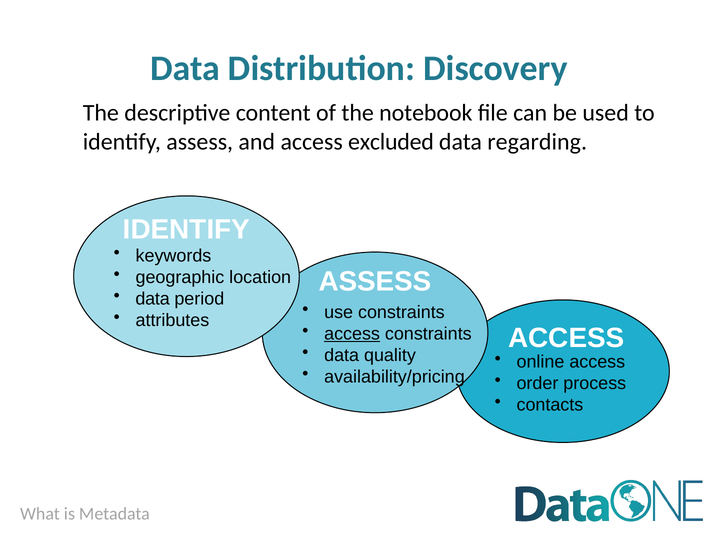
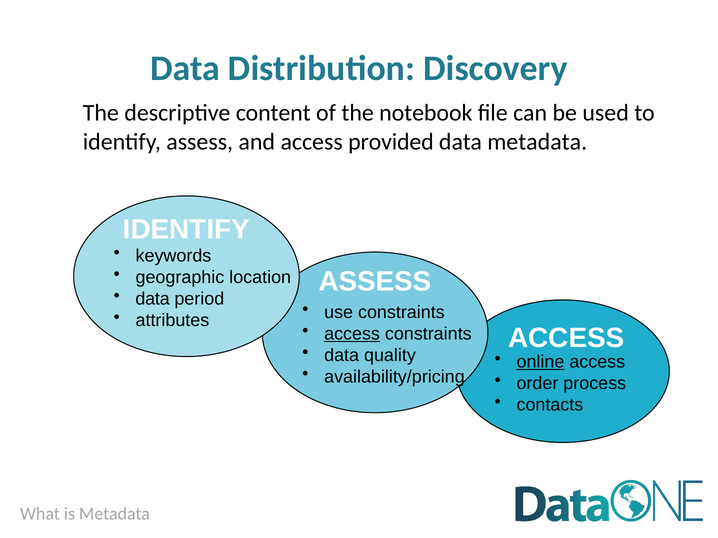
excluded: excluded -> provided
data regarding: regarding -> metadata
online underline: none -> present
